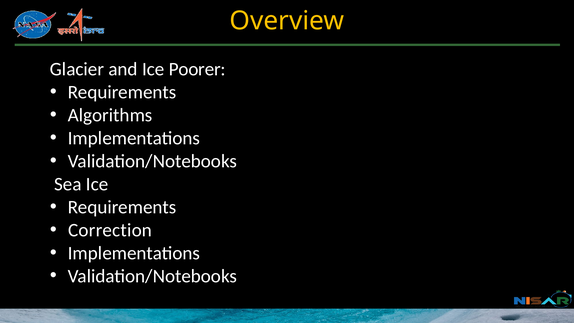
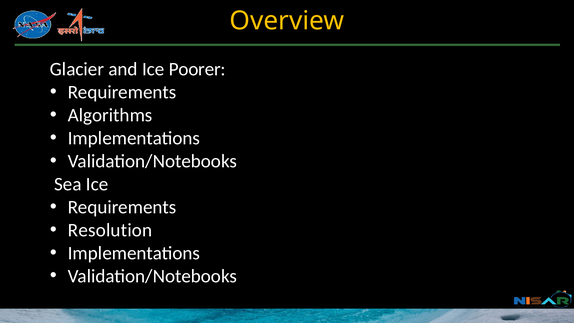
Correction: Correction -> Resolution
